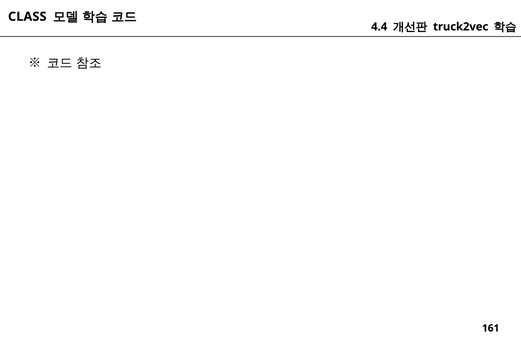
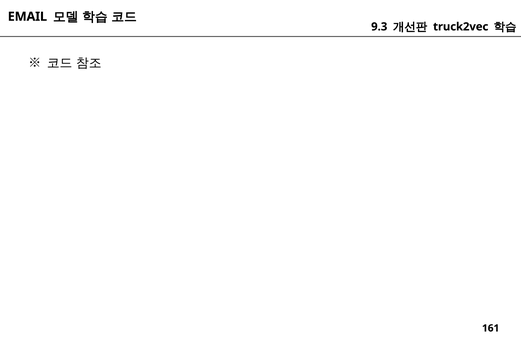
CLASS: CLASS -> EMAIL
4.4: 4.4 -> 9.3
